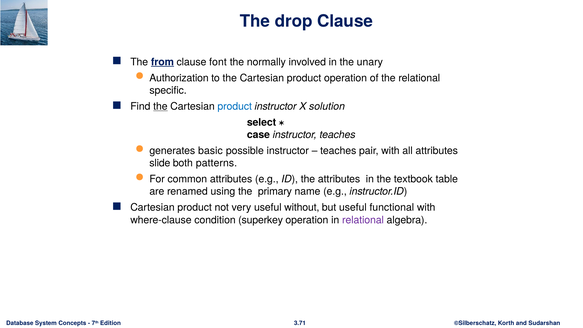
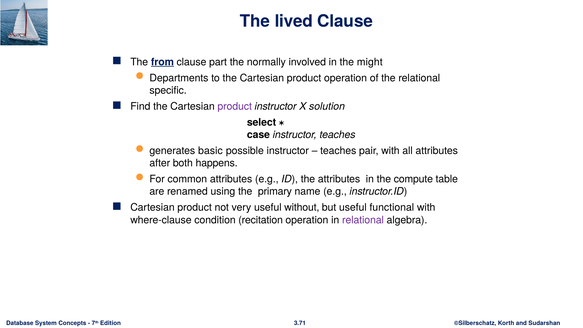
drop: drop -> lived
font: font -> part
unary: unary -> might
Authorization: Authorization -> Departments
the at (160, 106) underline: present -> none
product at (235, 106) colour: blue -> purple
slide: slide -> after
patterns: patterns -> happens
textbook: textbook -> compute
superkey: superkey -> recitation
